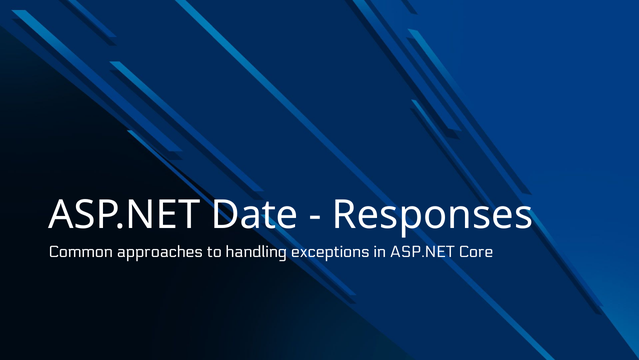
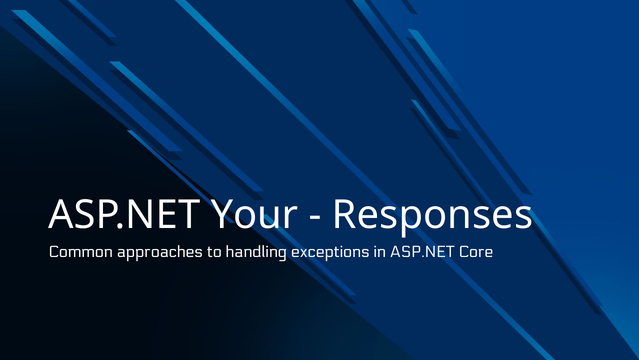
Date: Date -> Your
